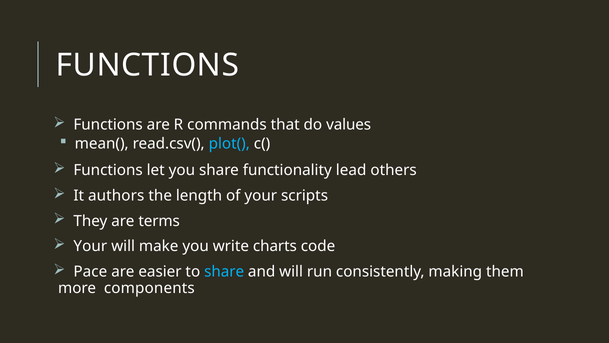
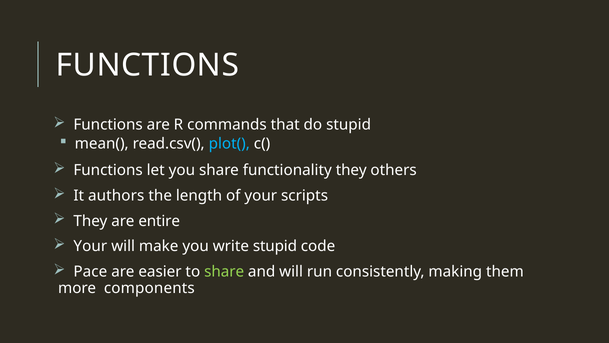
do values: values -> stupid
functionality lead: lead -> they
terms: terms -> entire
write charts: charts -> stupid
share at (224, 271) colour: light blue -> light green
